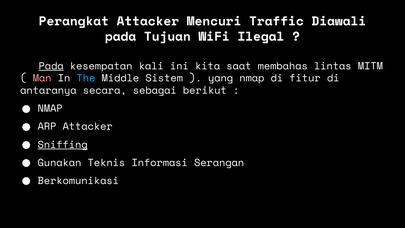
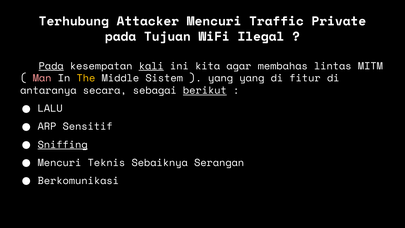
Perangkat: Perangkat -> Terhubung
Diawali: Diawali -> Private
kali underline: none -> present
saat: saat -> agar
The colour: light blue -> yellow
yang nmap: nmap -> yang
berikut underline: none -> present
NMAP at (50, 108): NMAP -> LALU
ARP Attacker: Attacker -> Sensitif
Gunakan at (59, 163): Gunakan -> Mencuri
Informasi: Informasi -> Sebaiknya
